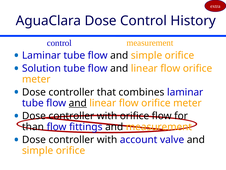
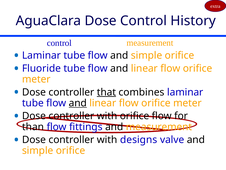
Solution: Solution -> Fluoride
that underline: none -> present
account: account -> designs
